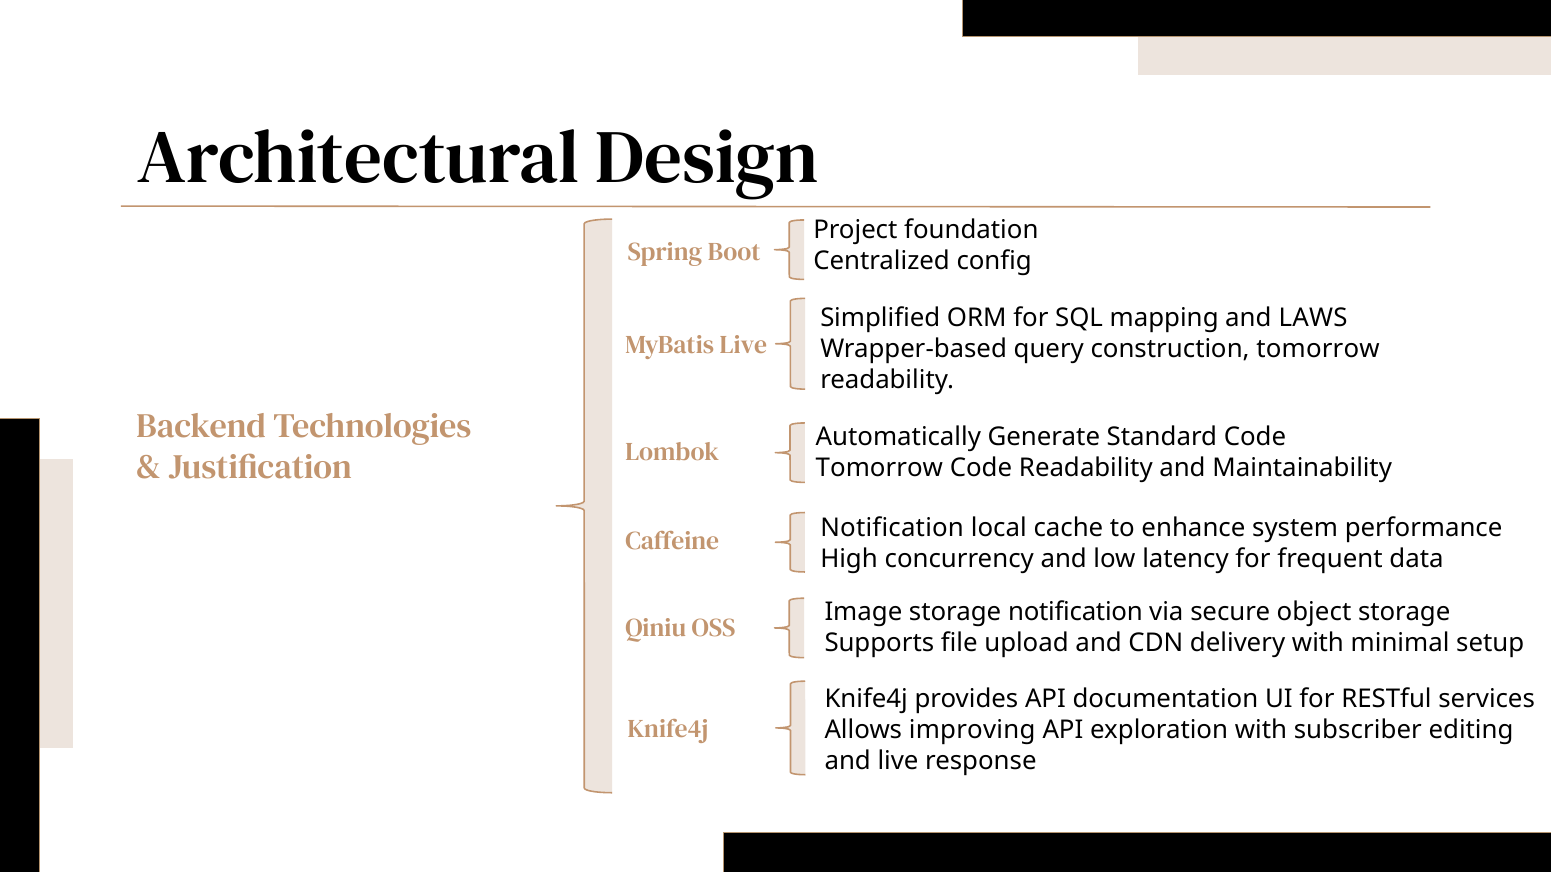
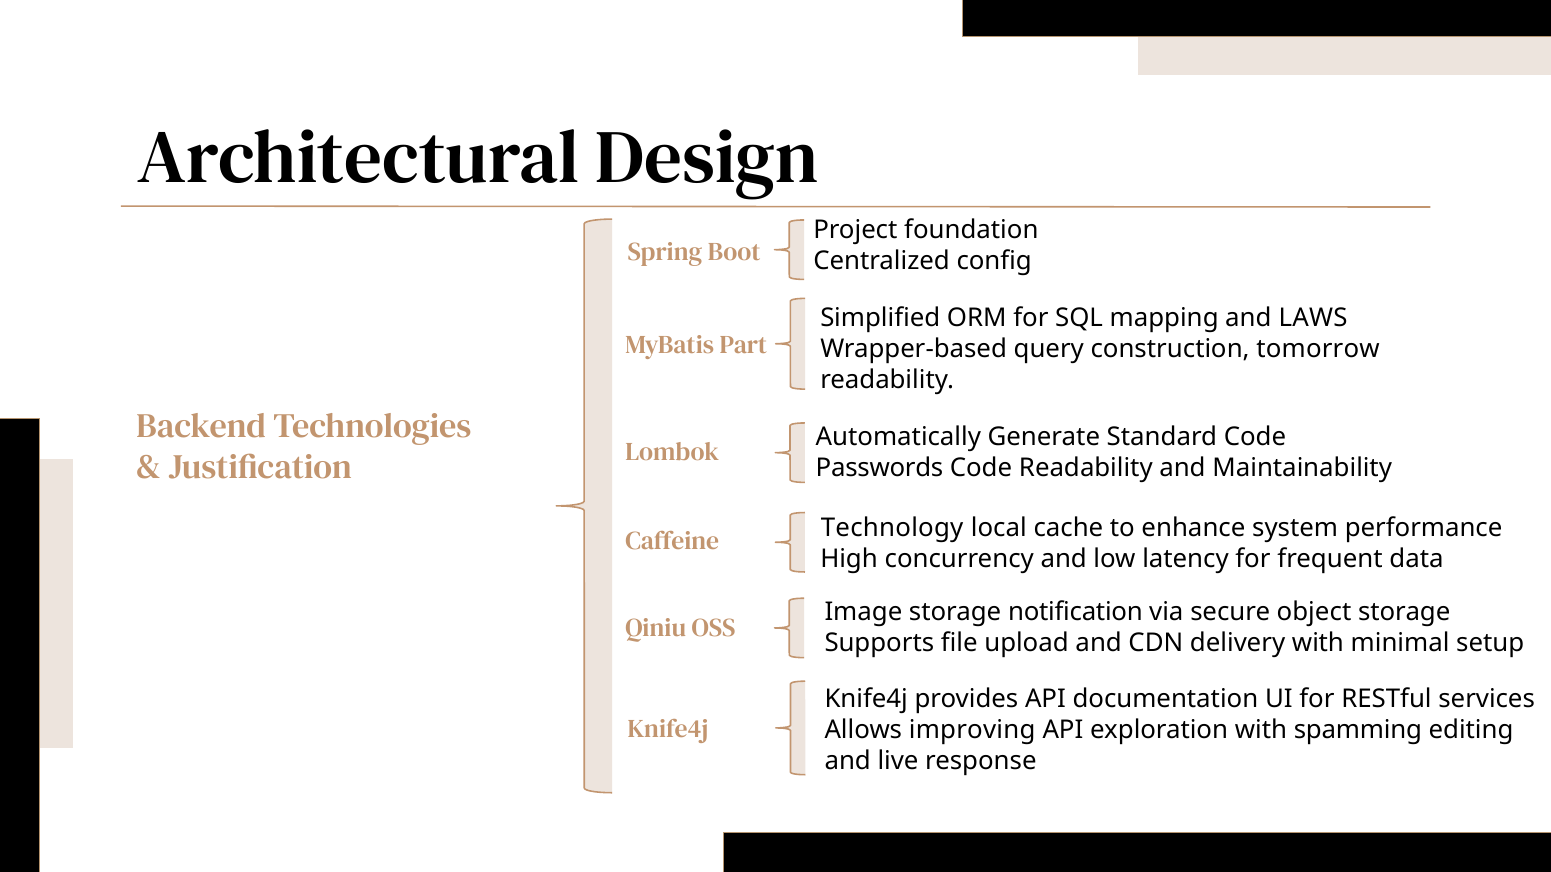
MyBatis Live: Live -> Part
Tomorrow at (879, 468): Tomorrow -> Passwords
Notification at (892, 528): Notification -> Technology
subscriber: subscriber -> spamming
